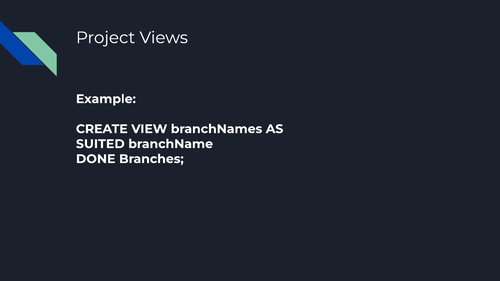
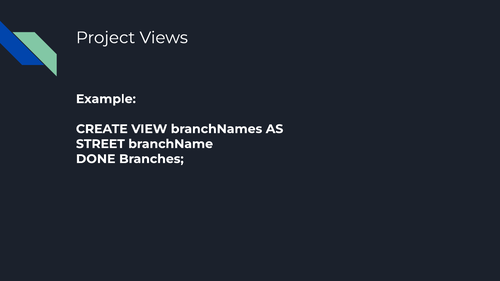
SUITED: SUITED -> STREET
